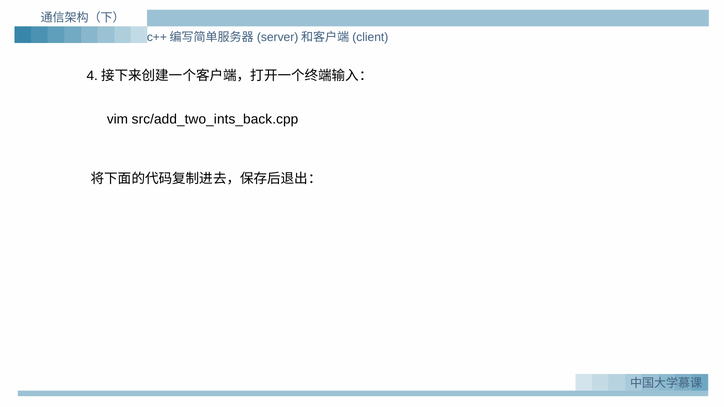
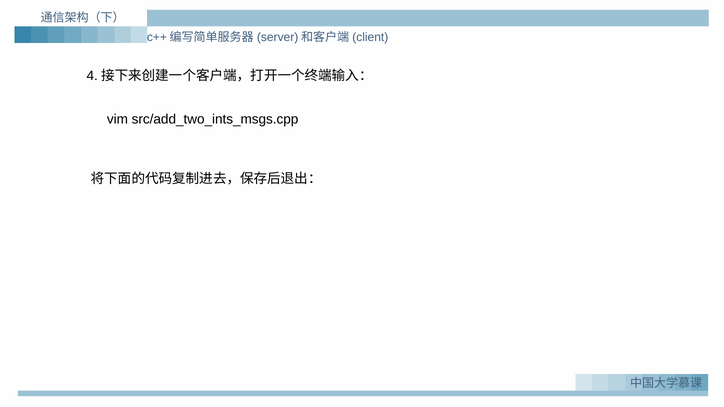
src/add_two_ints_back.cpp: src/add_two_ints_back.cpp -> src/add_two_ints_msgs.cpp
